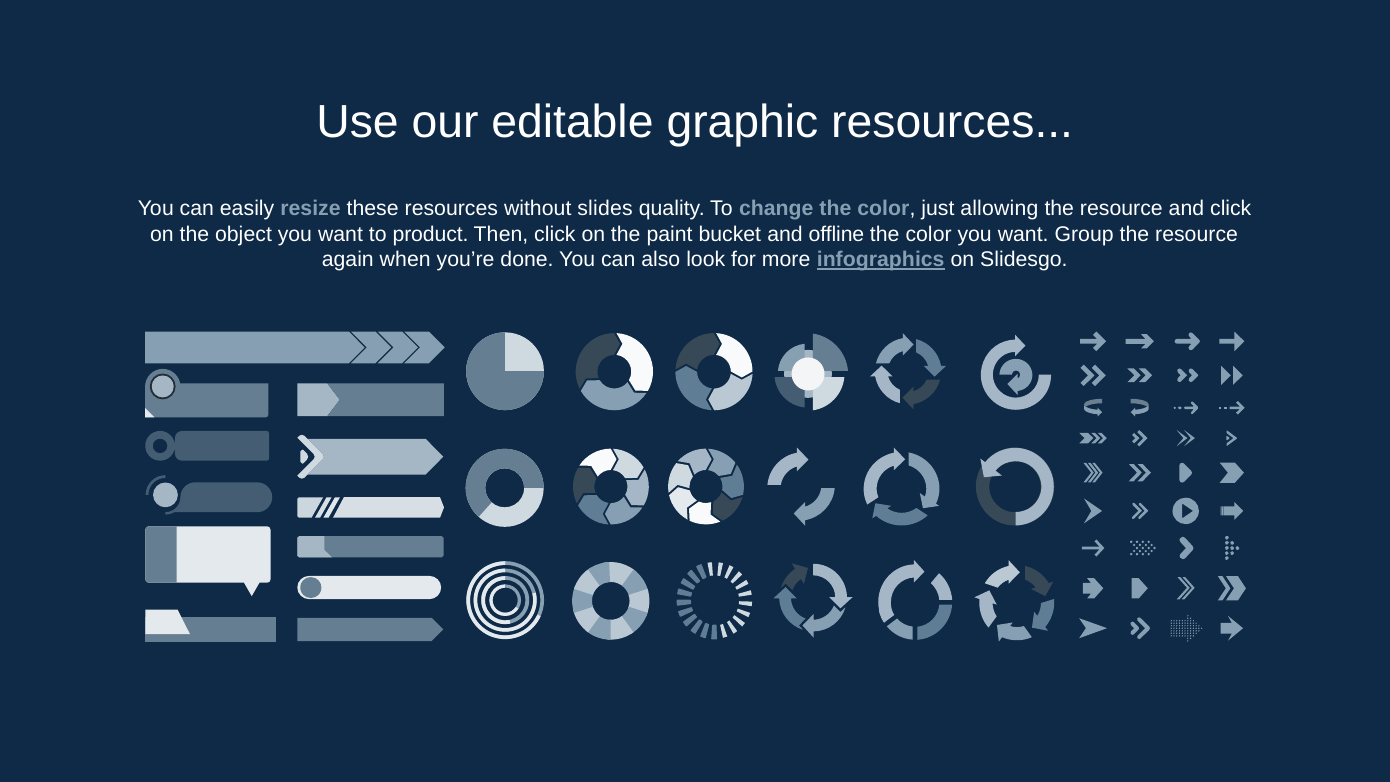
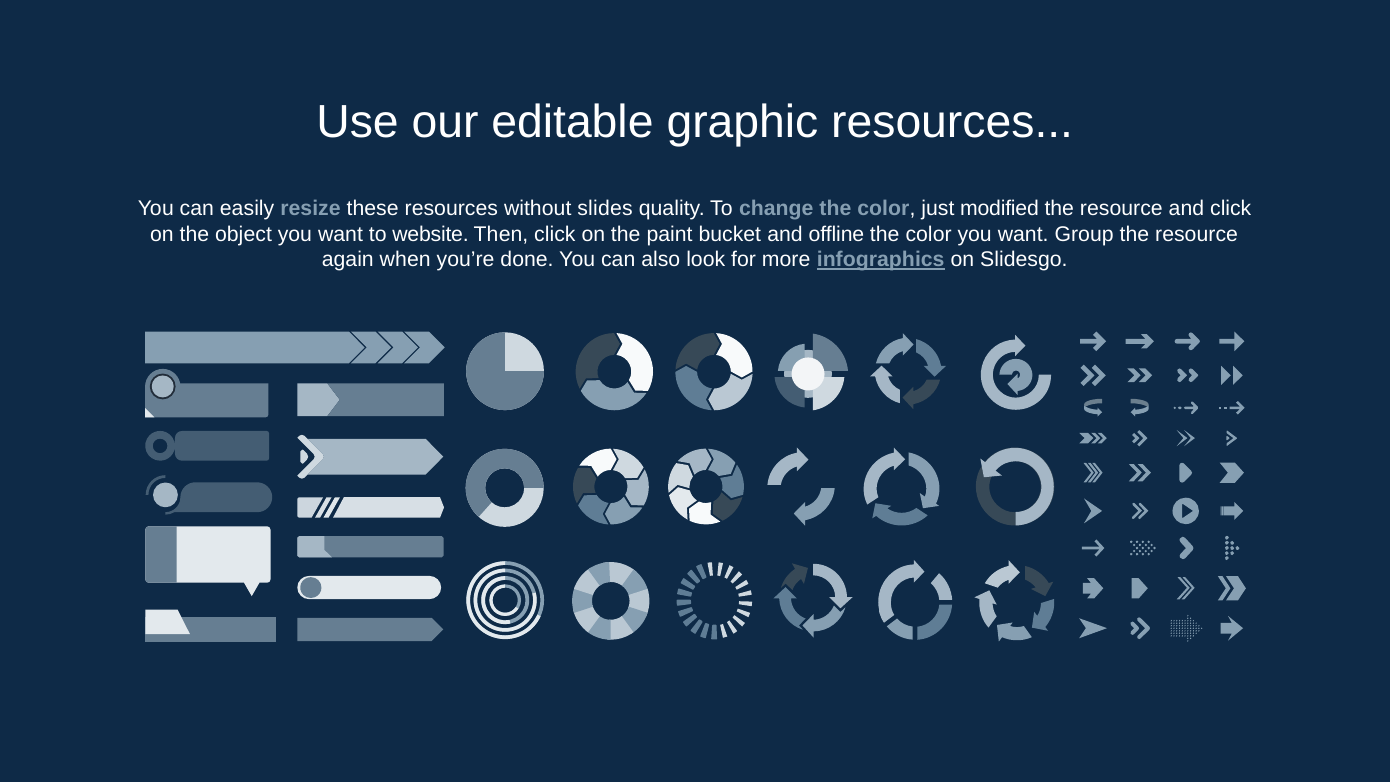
allowing: allowing -> modified
product: product -> website
